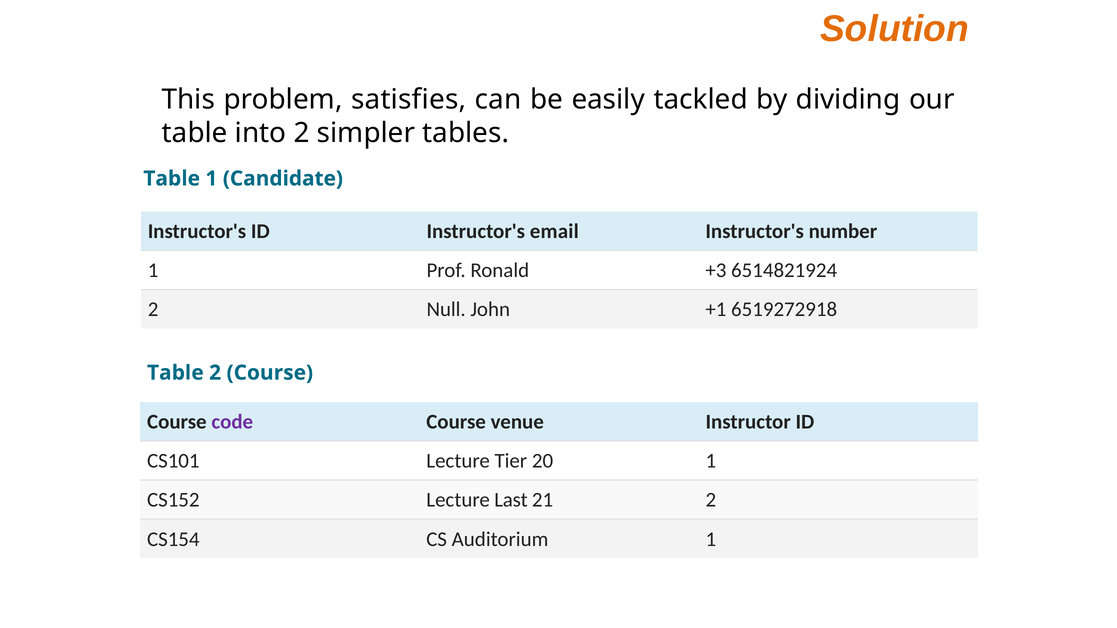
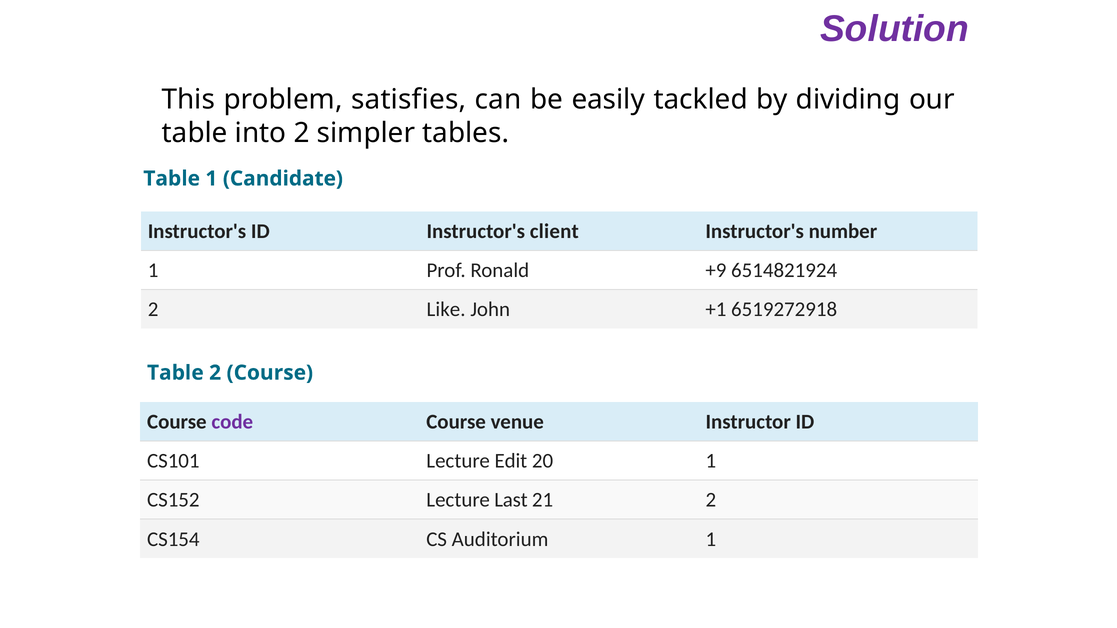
Solution colour: orange -> purple
email: email -> client
+3: +3 -> +9
Null: Null -> Like
Tier: Tier -> Edit
